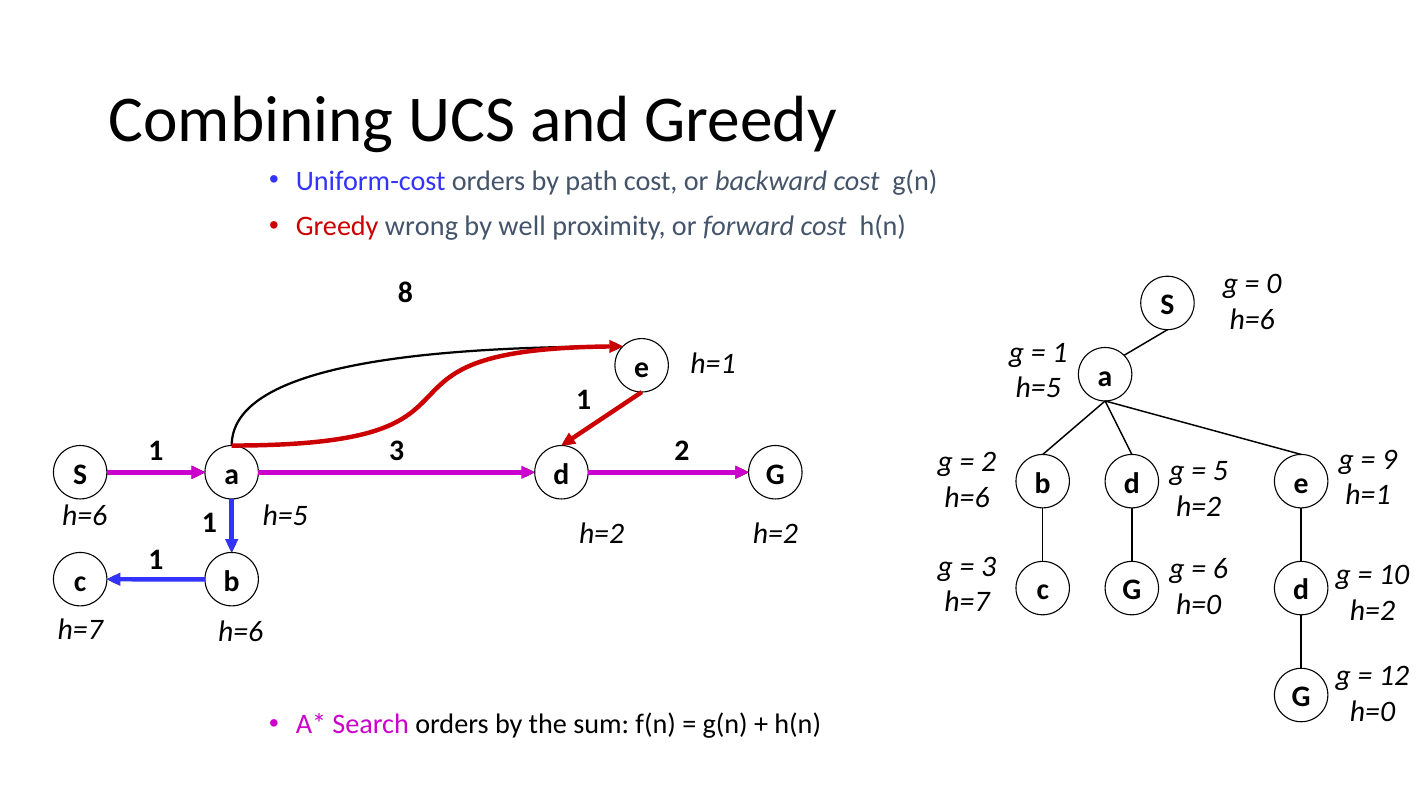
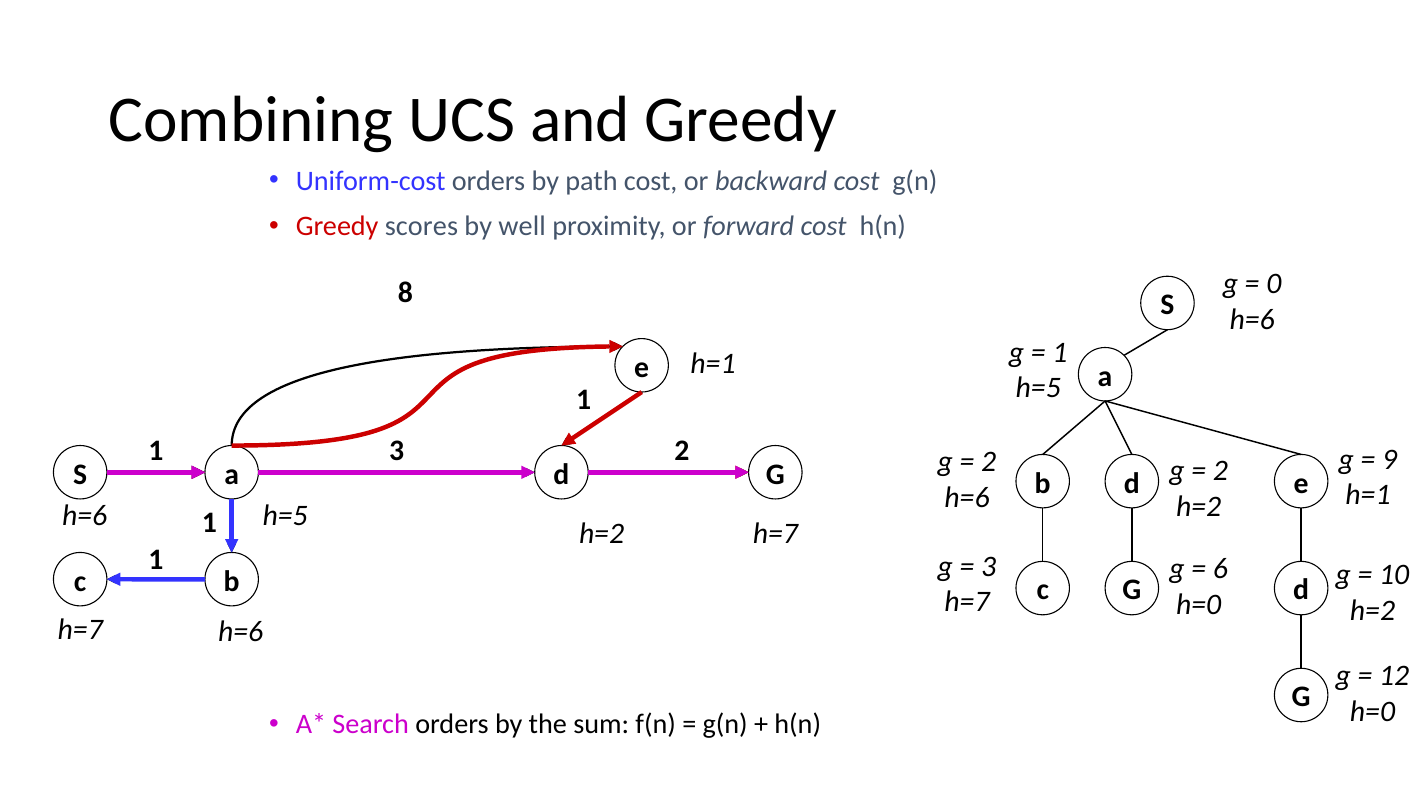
wrong: wrong -> scores
5 at (1220, 471): 5 -> 2
h=2 at (775, 533): h=2 -> h=7
